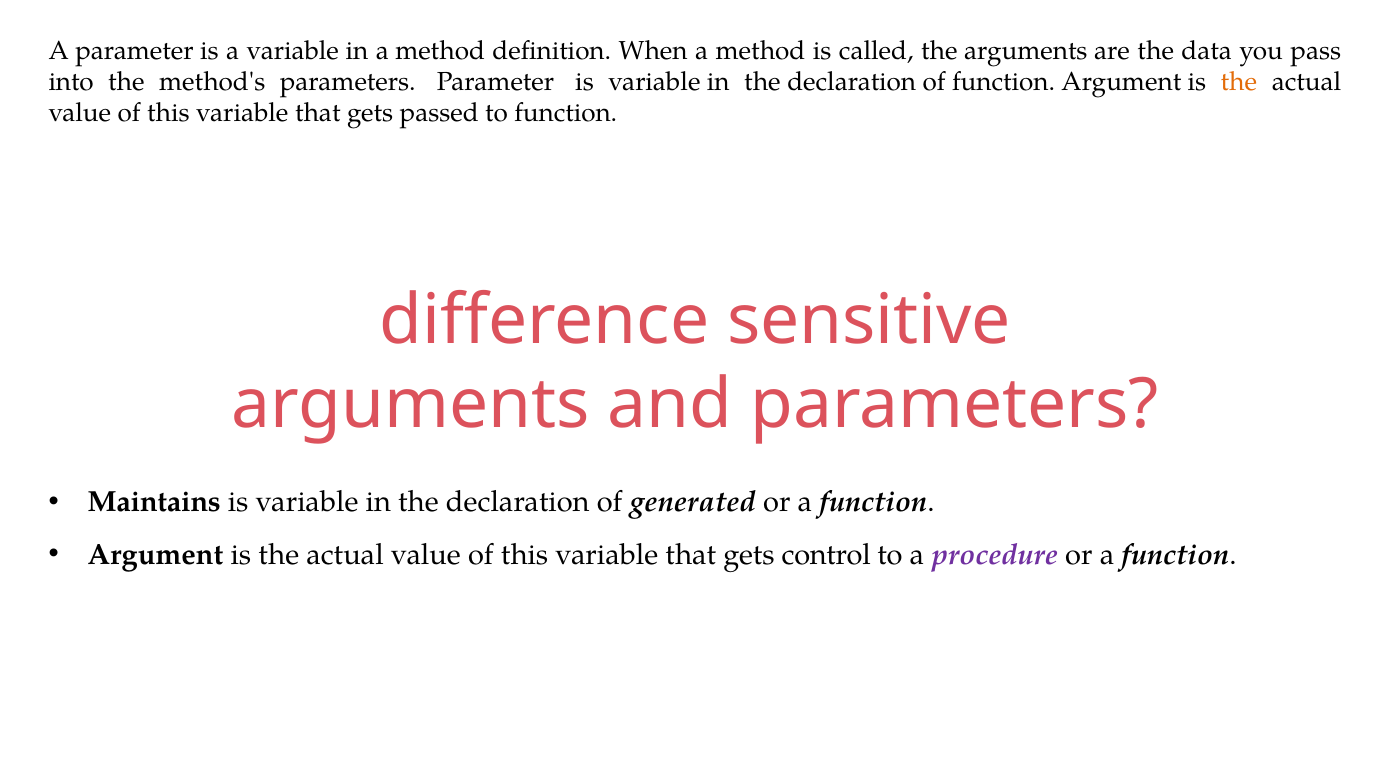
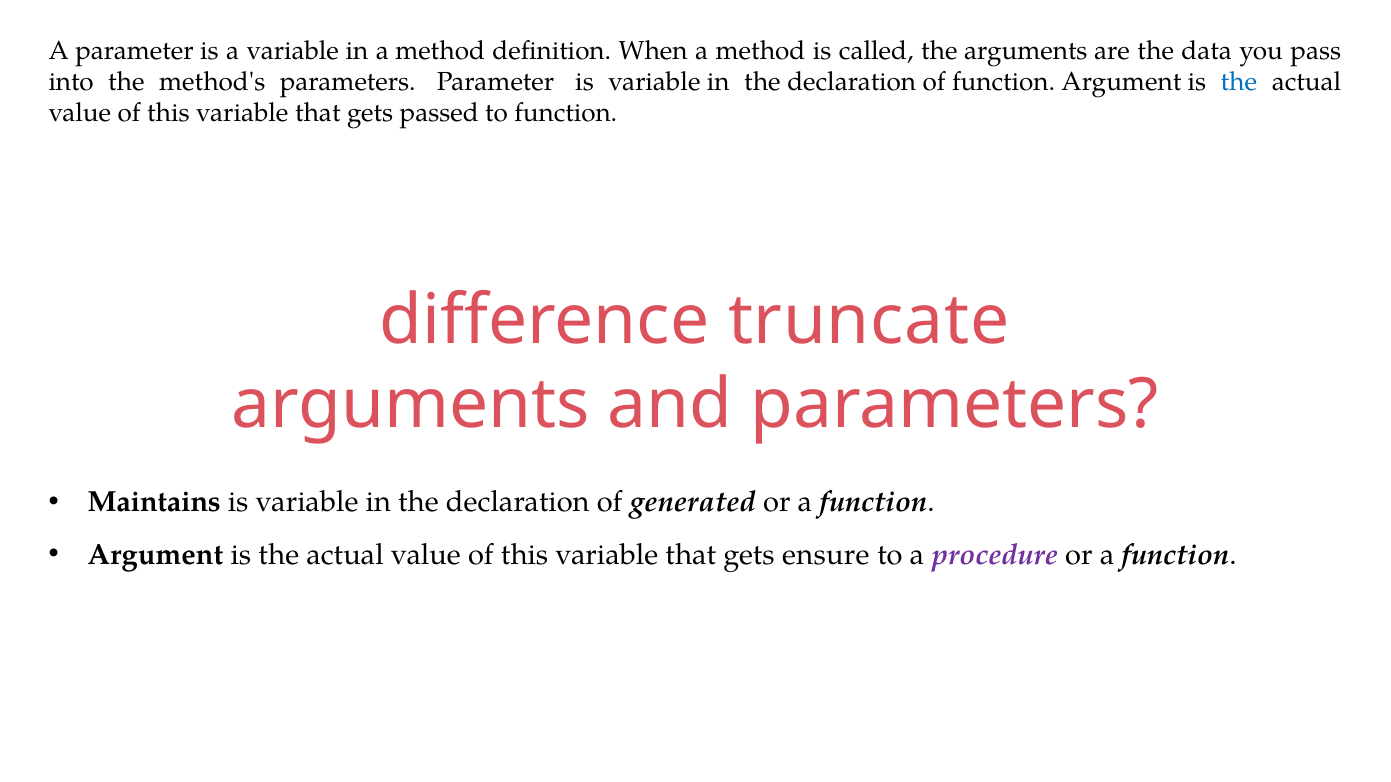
the at (1239, 82) colour: orange -> blue
sensitive: sensitive -> truncate
control: control -> ensure
